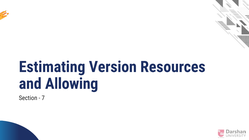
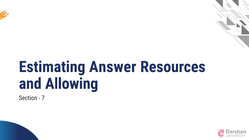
Version: Version -> Answer
